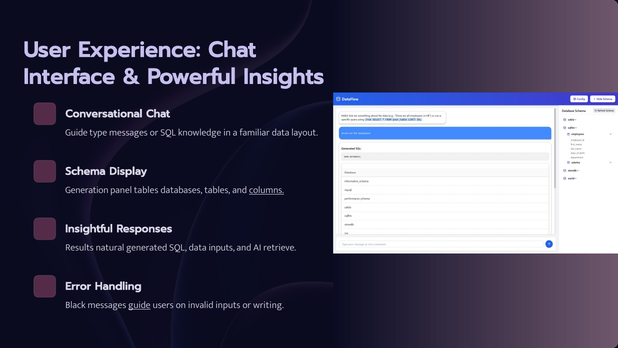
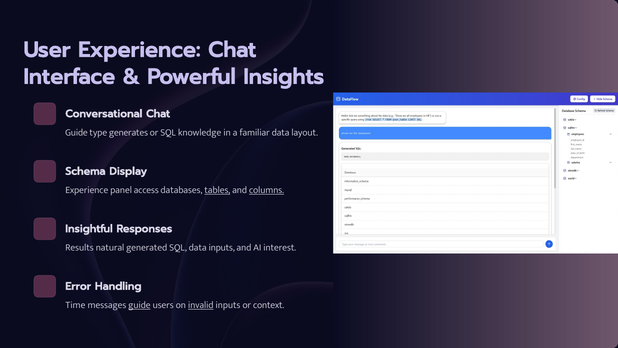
type messages: messages -> generates
Generation at (87, 190): Generation -> Experience
panel tables: tables -> access
tables at (217, 190) underline: none -> present
retrieve: retrieve -> interest
Black: Black -> Time
invalid underline: none -> present
writing: writing -> context
